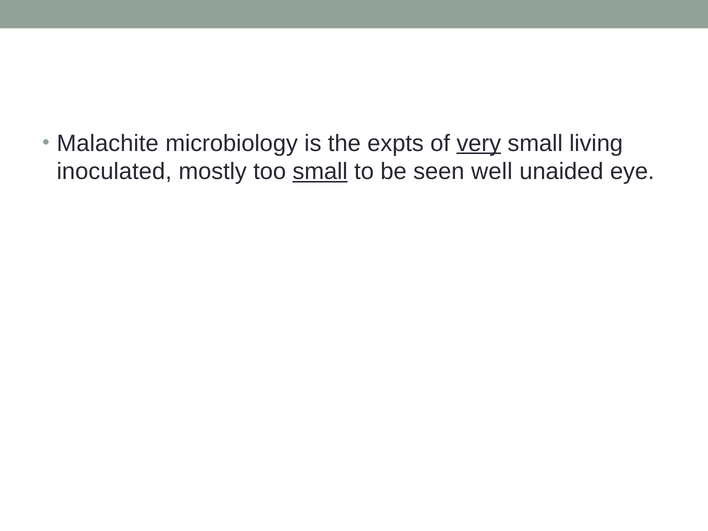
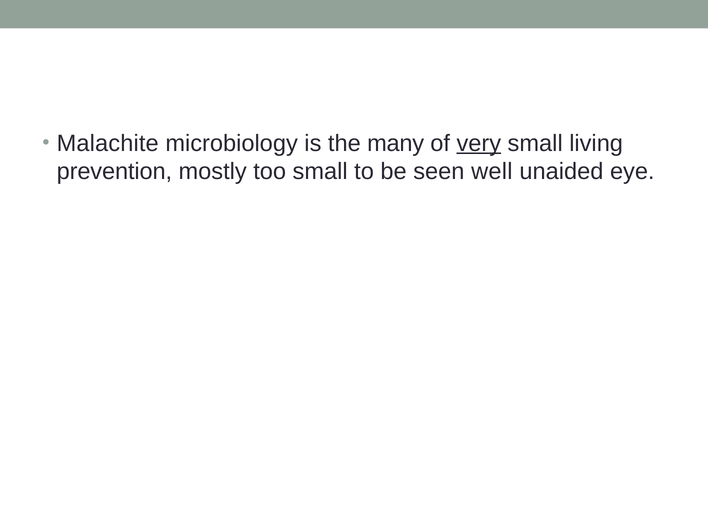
expts: expts -> many
inoculated: inoculated -> prevention
small at (320, 172) underline: present -> none
